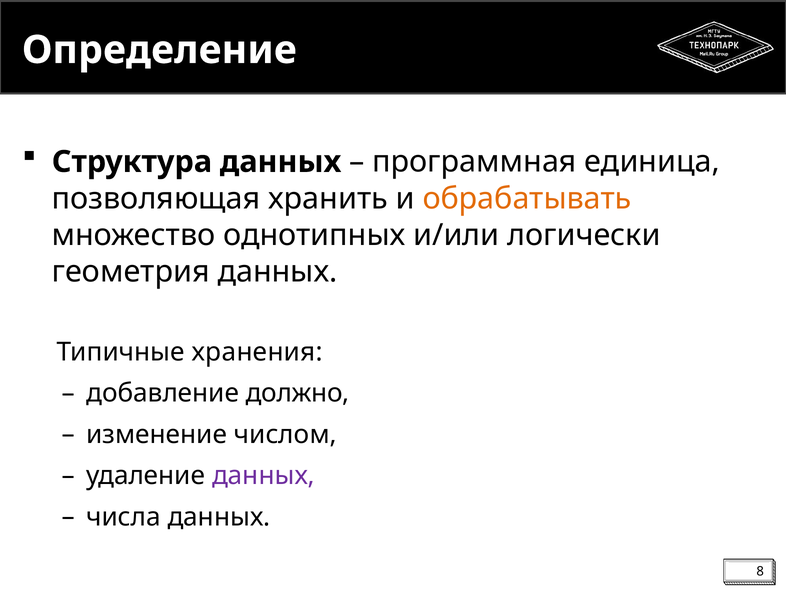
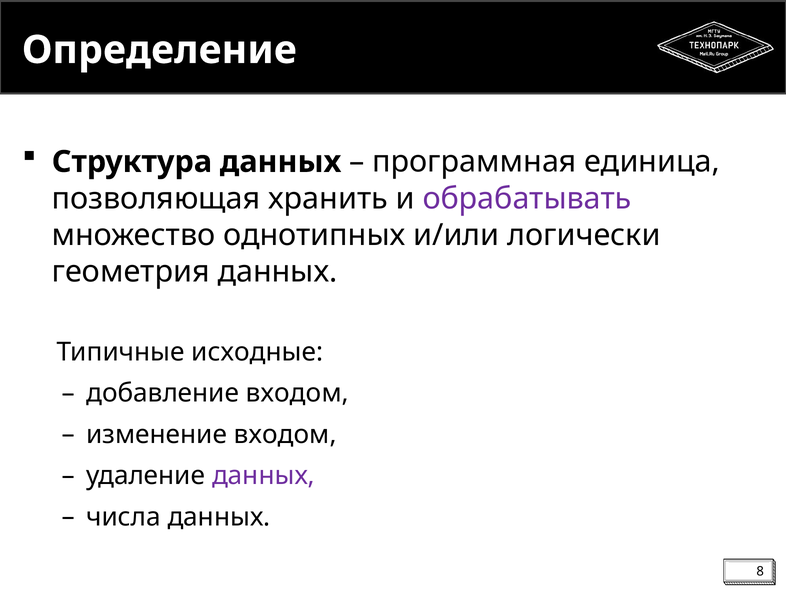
обрабатывать colour: orange -> purple
хранения: хранения -> исходные
добавление должно: должно -> входом
изменение числом: числом -> входом
